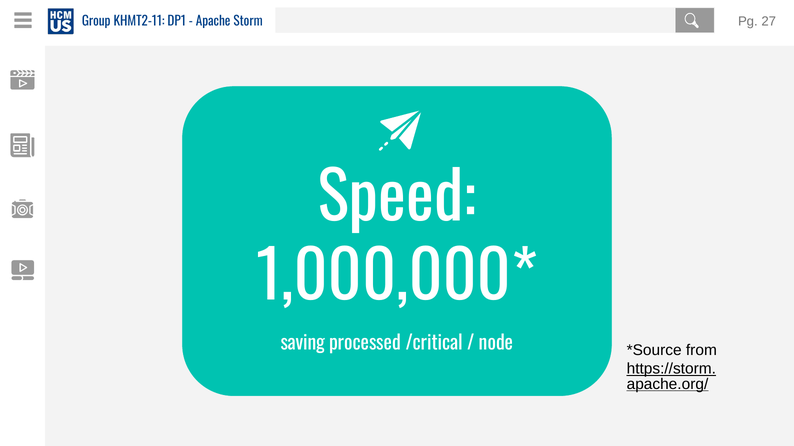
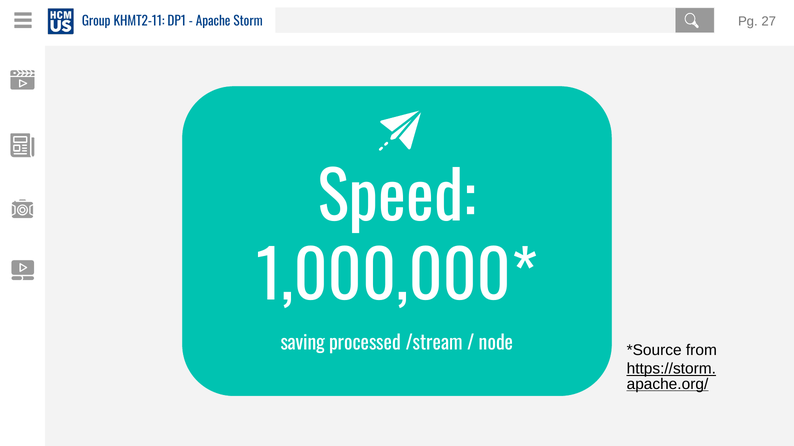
/critical: /critical -> /stream
